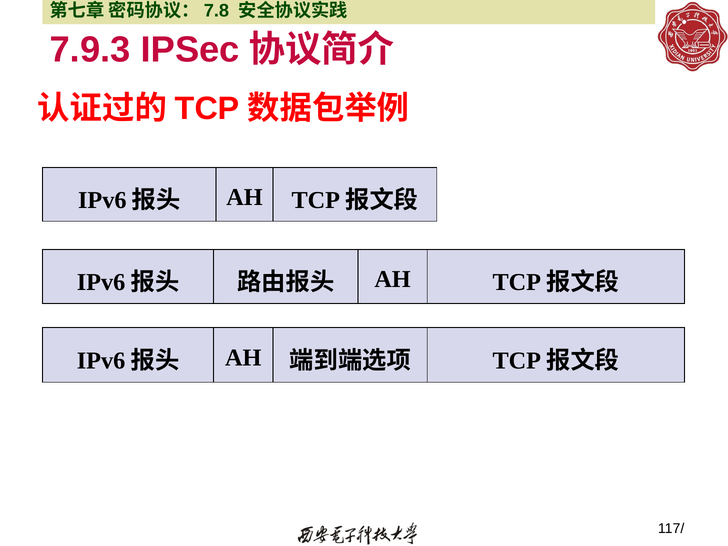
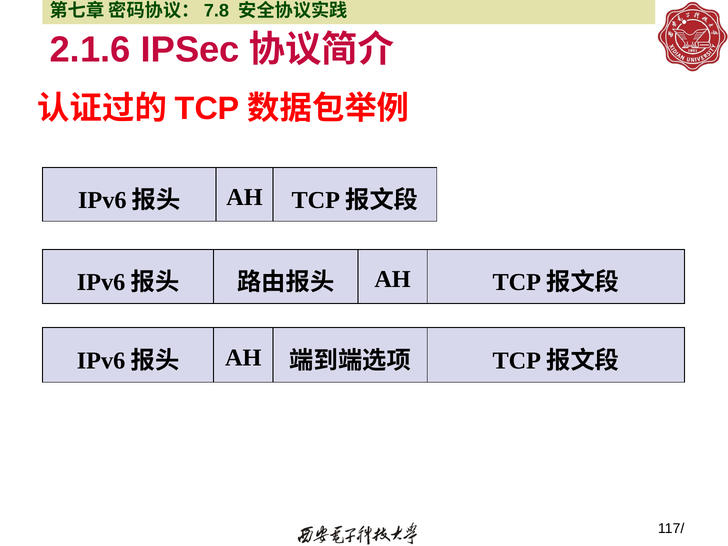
7.9.3: 7.9.3 -> 2.1.6
